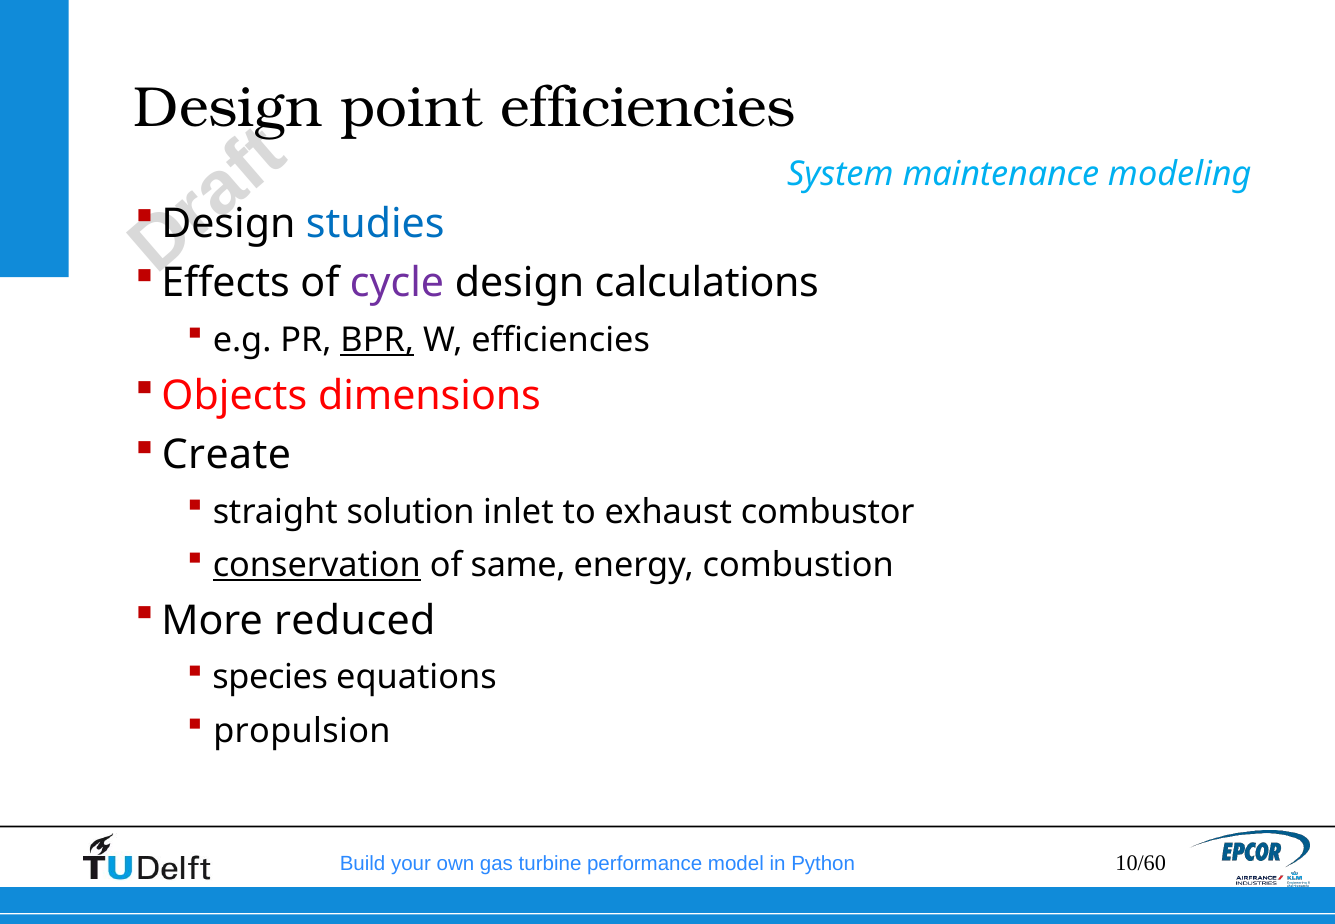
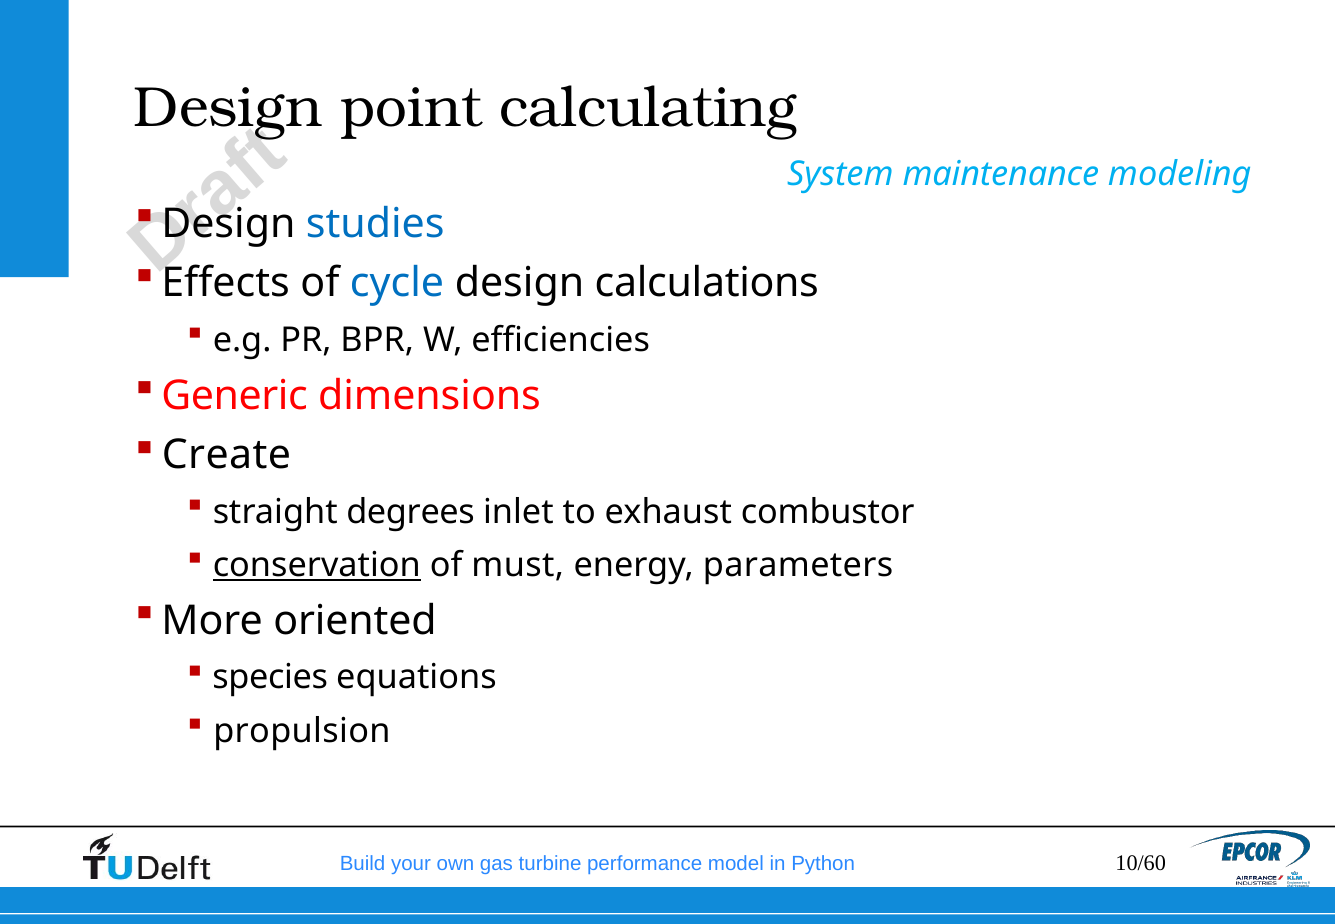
point efficiencies: efficiencies -> calculating
cycle colour: purple -> blue
BPR underline: present -> none
Objects: Objects -> Generic
solution: solution -> degrees
same: same -> must
combustion: combustion -> parameters
reduced: reduced -> oriented
